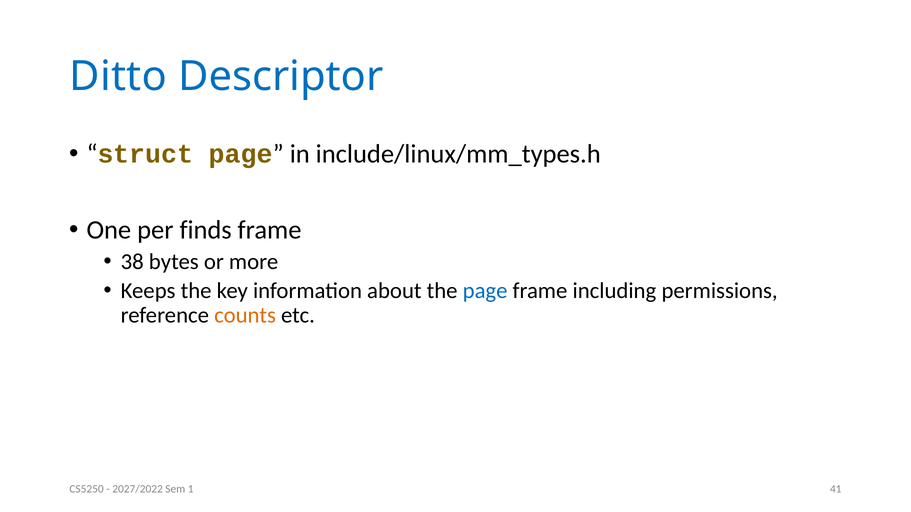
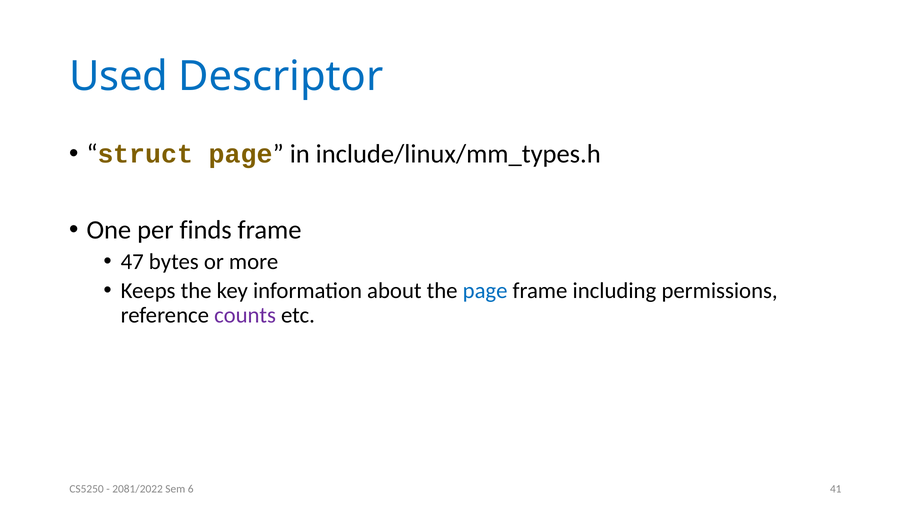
Ditto: Ditto -> Used
38: 38 -> 47
counts colour: orange -> purple
2027/2022: 2027/2022 -> 2081/2022
1: 1 -> 6
